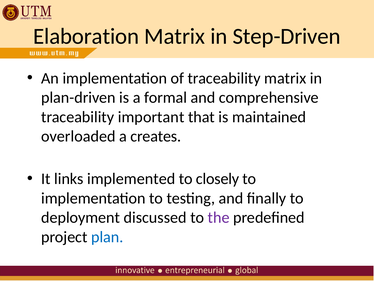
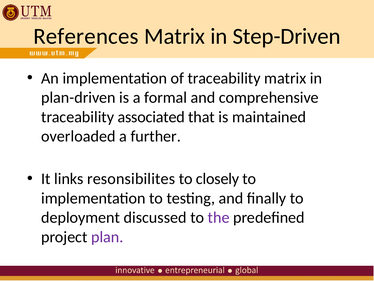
Elaboration: Elaboration -> References
important: important -> associated
creates: creates -> further
implemented: implemented -> resonsibilites
plan colour: blue -> purple
